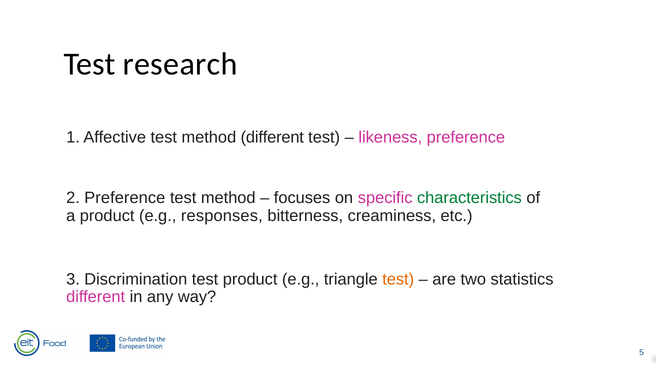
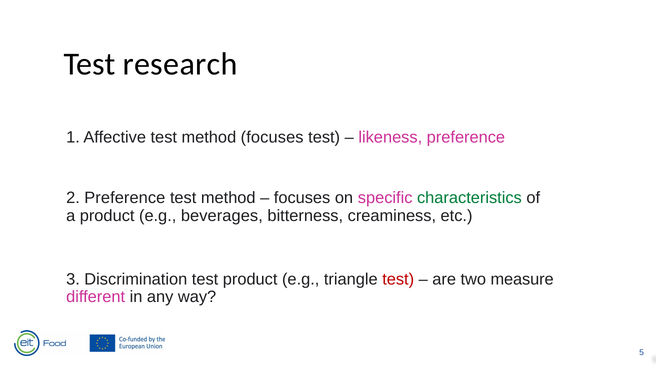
method different: different -> focuses
responses: responses -> beverages
test at (398, 279) colour: orange -> red
statistics: statistics -> measure
